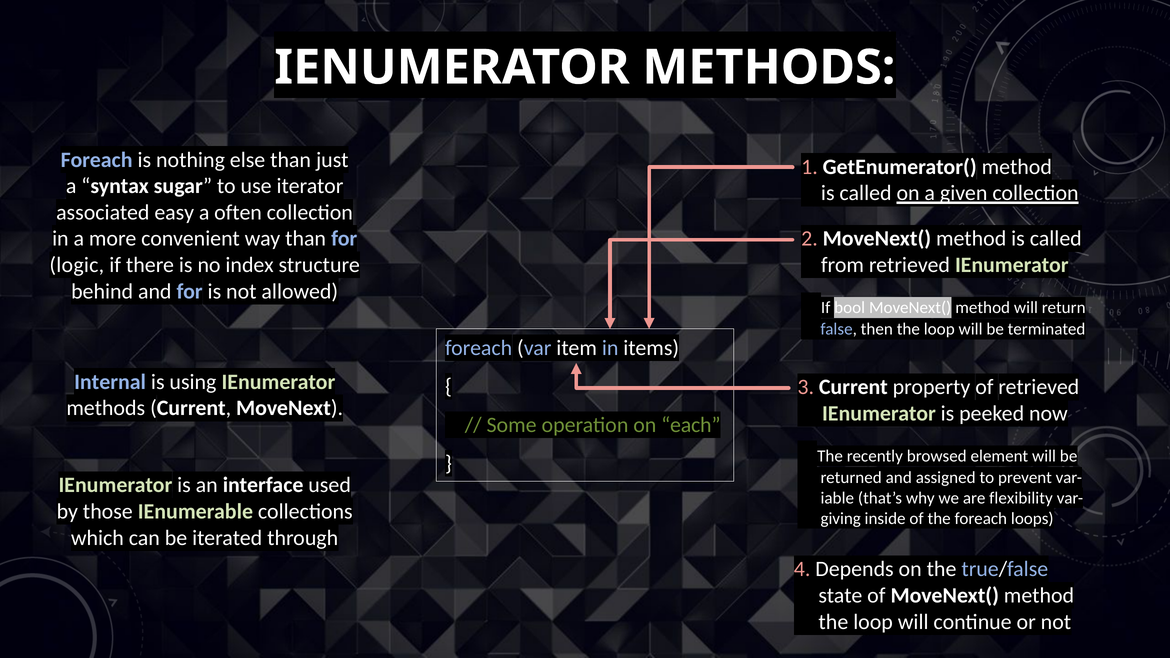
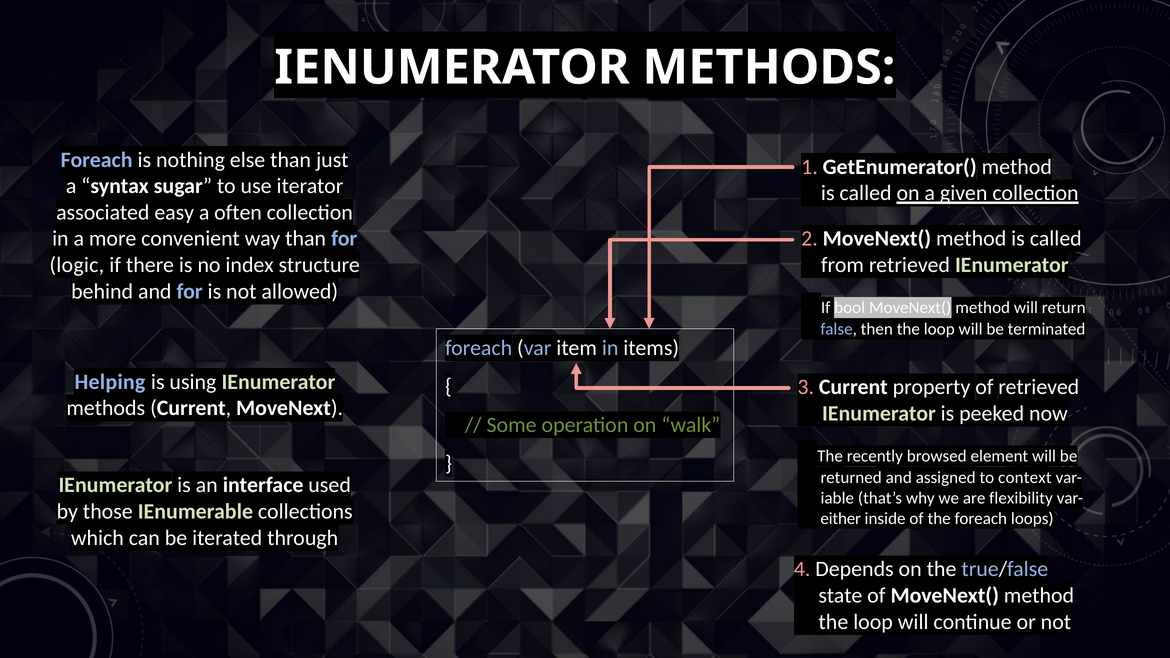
Internal: Internal -> Helping
each: each -> walk
prevent: prevent -> context
giving: giving -> either
